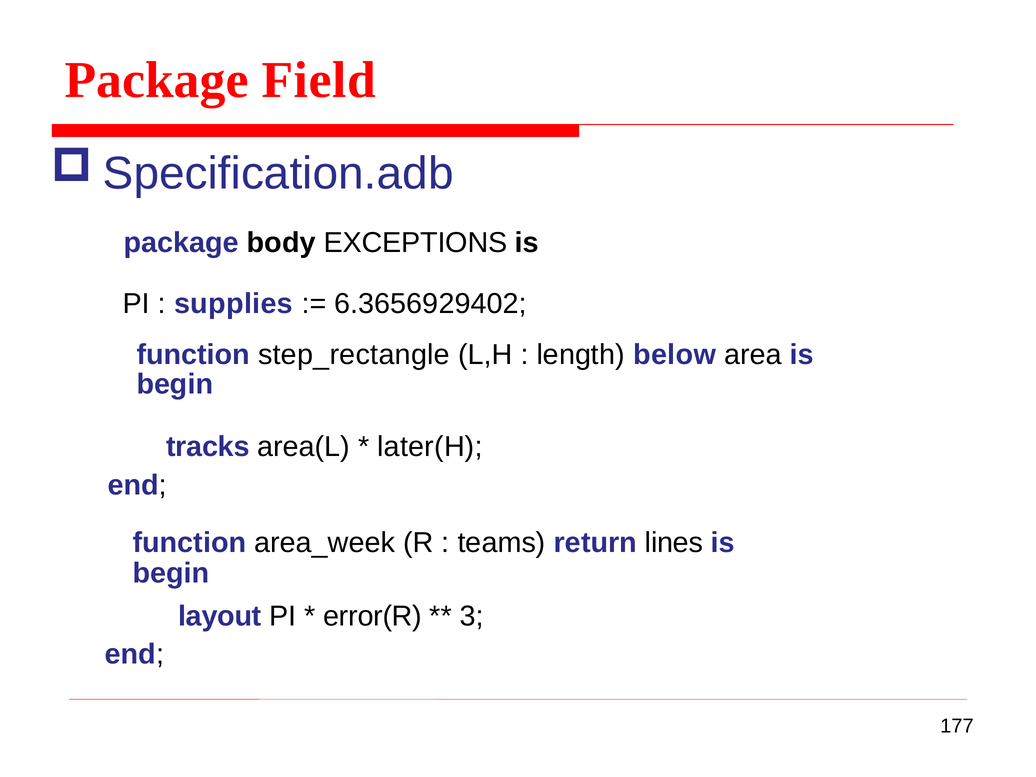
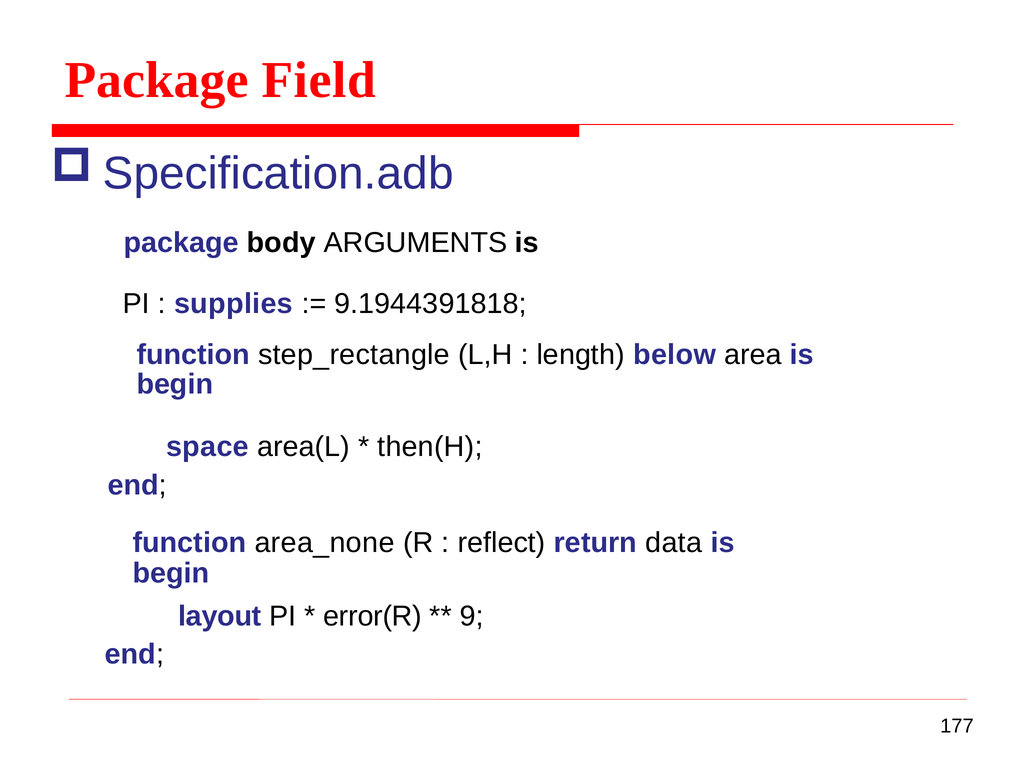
EXCEPTIONS: EXCEPTIONS -> ARGUMENTS
6.3656929402: 6.3656929402 -> 9.1944391818
tracks: tracks -> space
later(H: later(H -> then(H
area_week: area_week -> area_none
teams: teams -> reflect
lines: lines -> data
3: 3 -> 9
